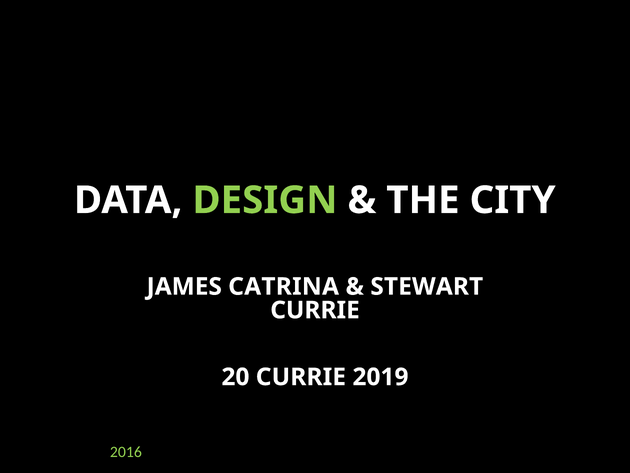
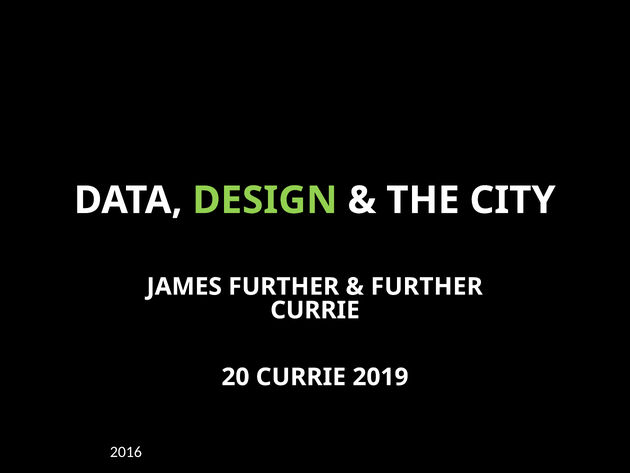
JAMES CATRINA: CATRINA -> FURTHER
STEWART at (427, 286): STEWART -> FURTHER
2016 colour: light green -> white
